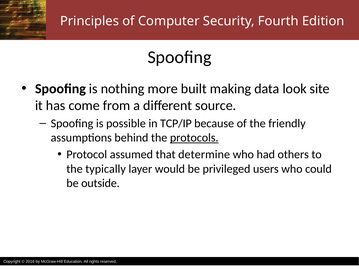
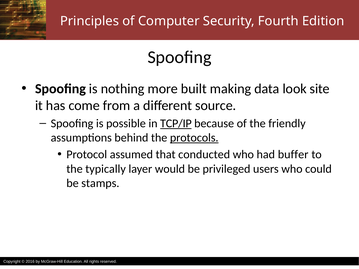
TCP/IP underline: none -> present
determine: determine -> conducted
others: others -> buffer
outside: outside -> stamps
